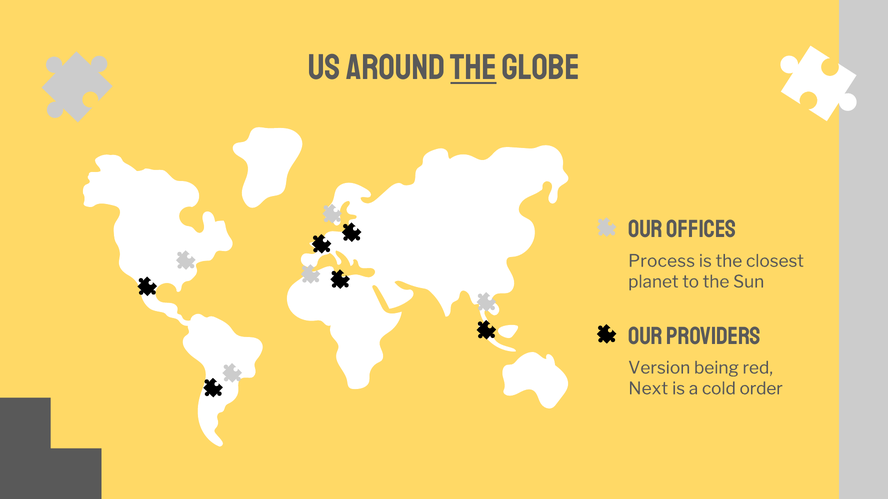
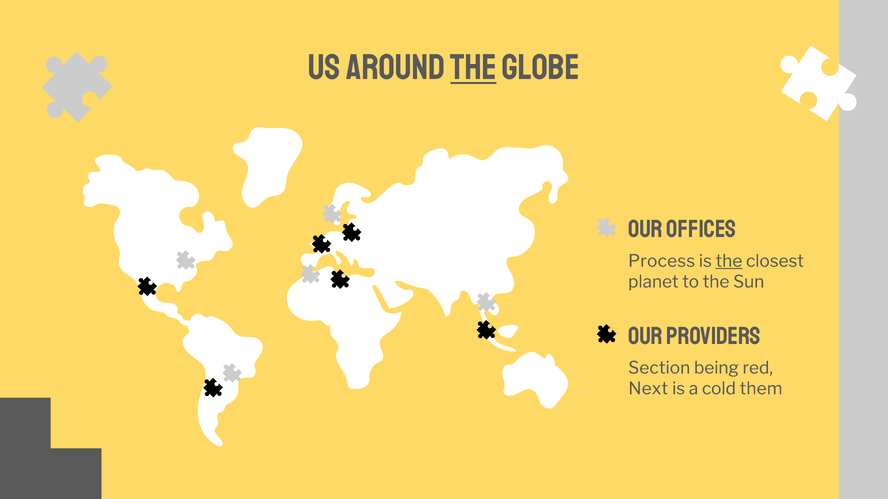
the at (729, 261) underline: none -> present
Version: Version -> Section
order: order -> them
